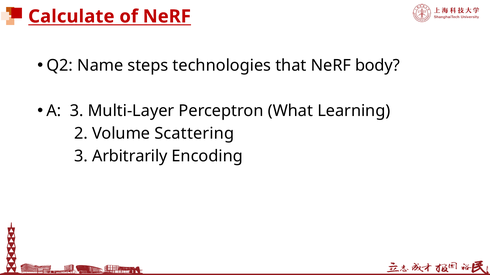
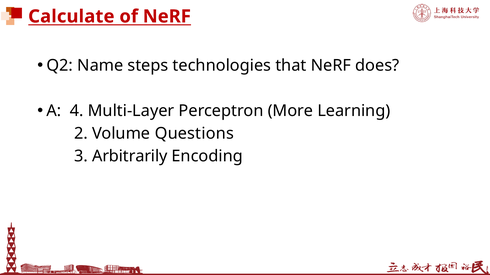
body: body -> does
A 3: 3 -> 4
What: What -> More
Scattering: Scattering -> Questions
